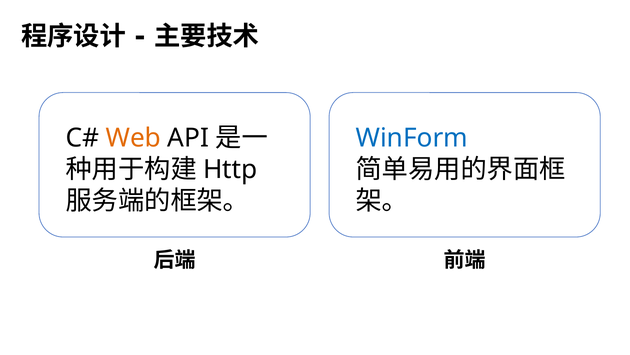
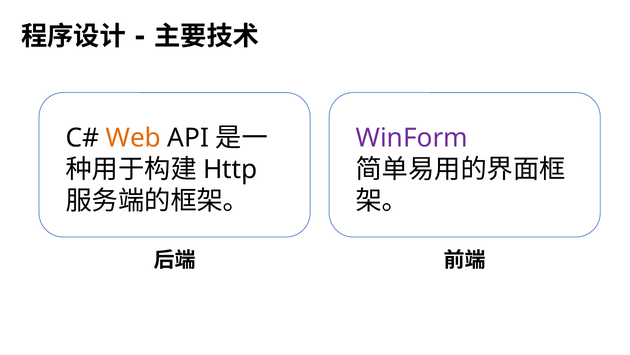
WinForm colour: blue -> purple
